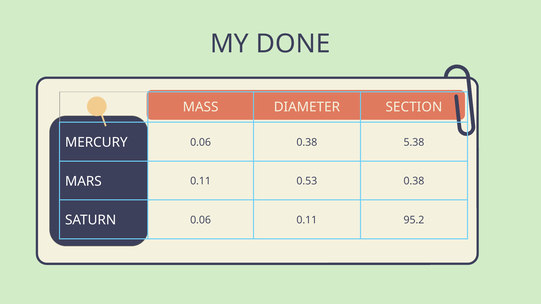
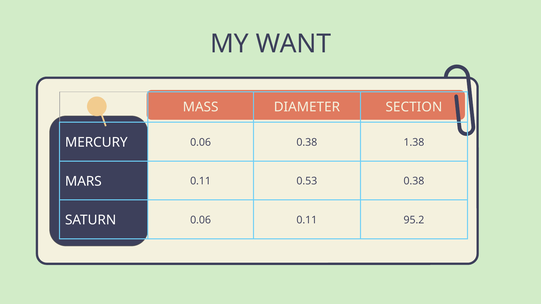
DONE: DONE -> WANT
5.38: 5.38 -> 1.38
